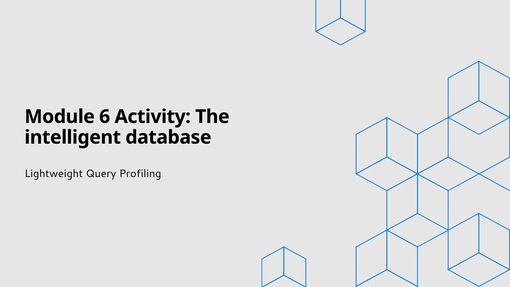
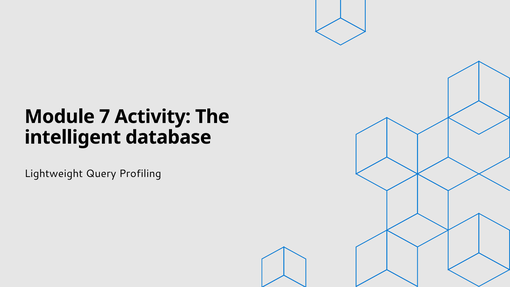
6: 6 -> 7
